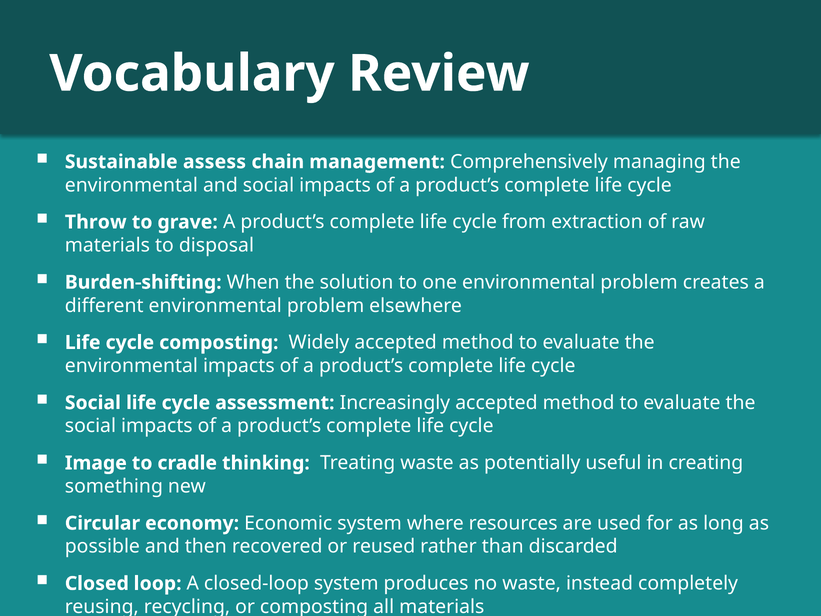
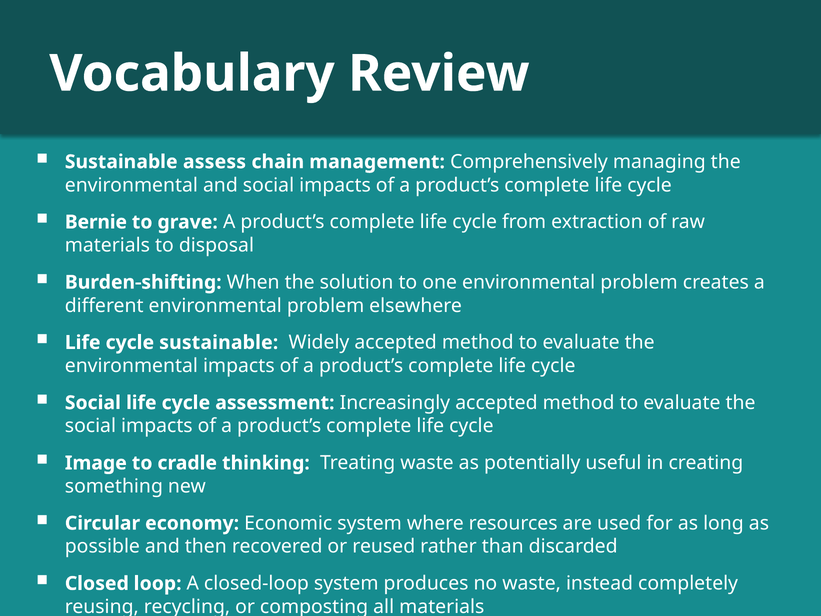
Throw: Throw -> Bernie
cycle composting: composting -> sustainable
